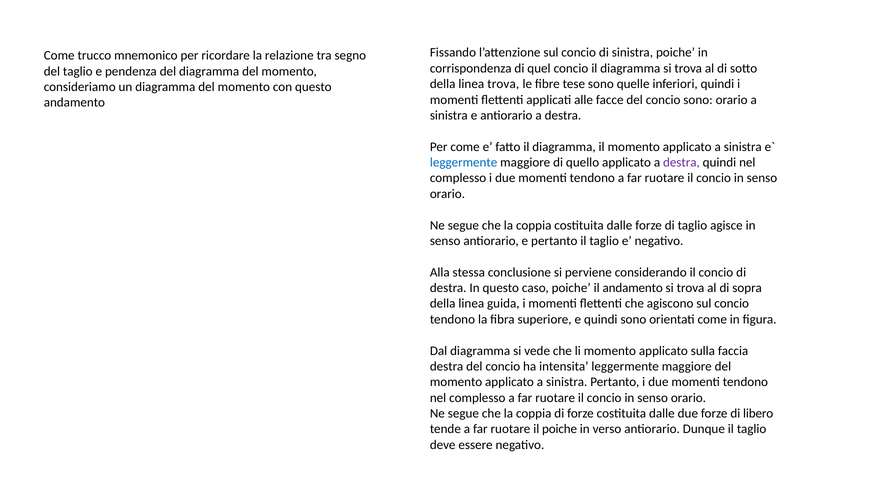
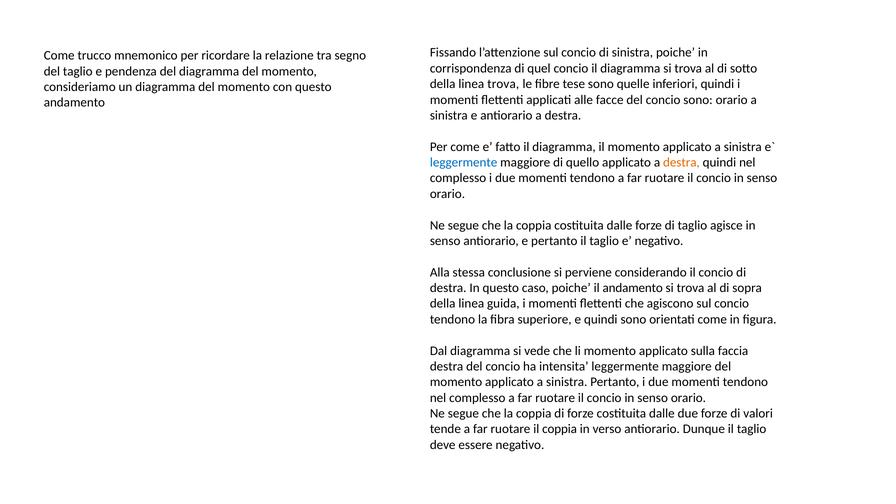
destra at (681, 162) colour: purple -> orange
libero: libero -> valori
il poiche: poiche -> coppia
